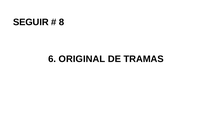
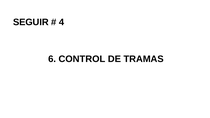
8: 8 -> 4
ORIGINAL: ORIGINAL -> CONTROL
